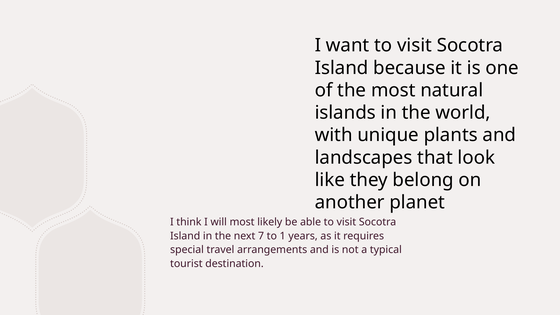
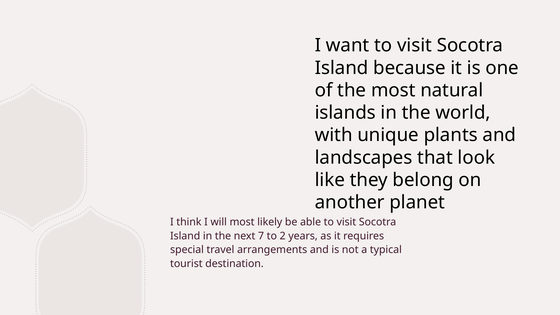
1: 1 -> 2
